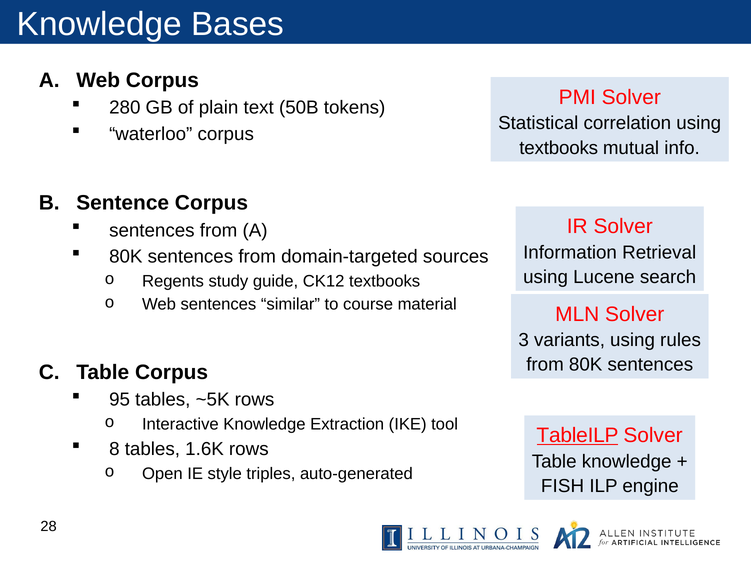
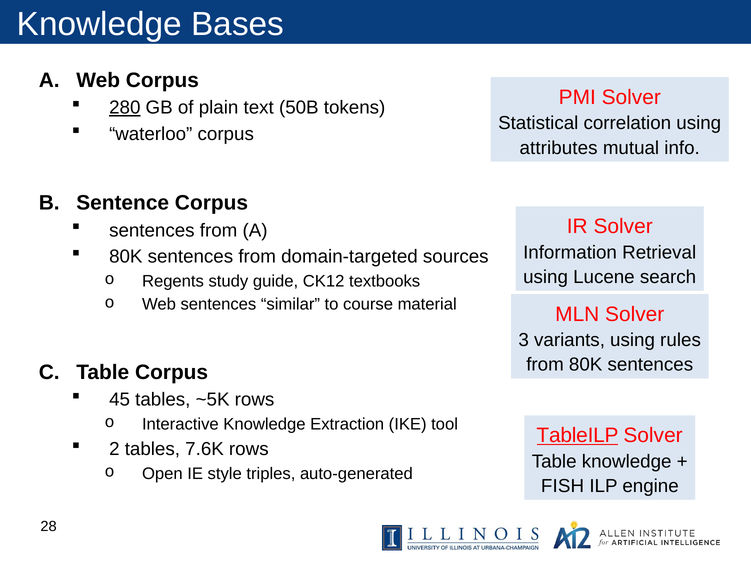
280 underline: none -> present
textbooks at (559, 148): textbooks -> attributes
95: 95 -> 45
8: 8 -> 2
1.6K: 1.6K -> 7.6K
